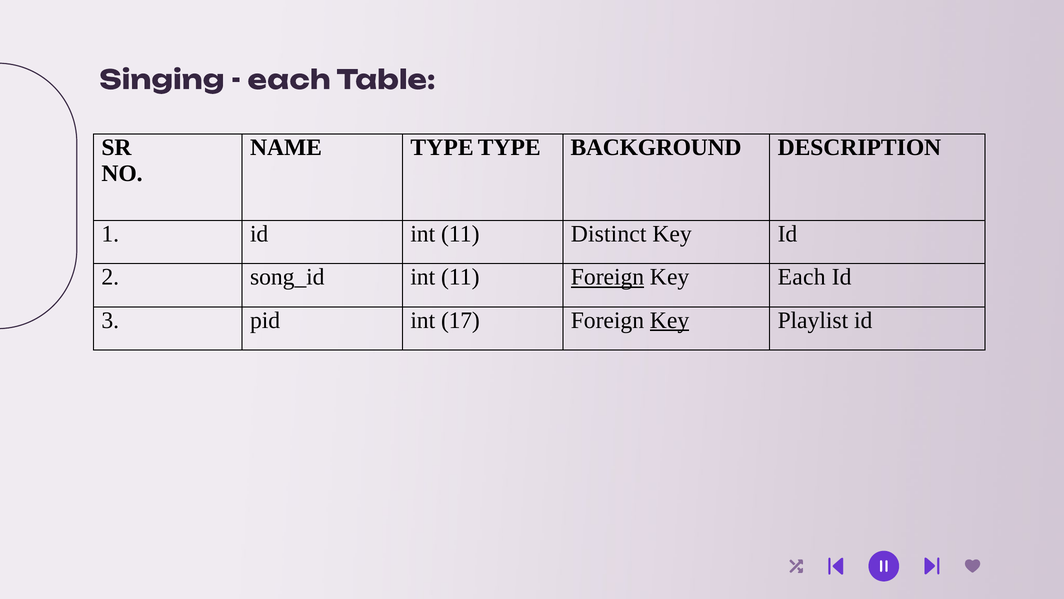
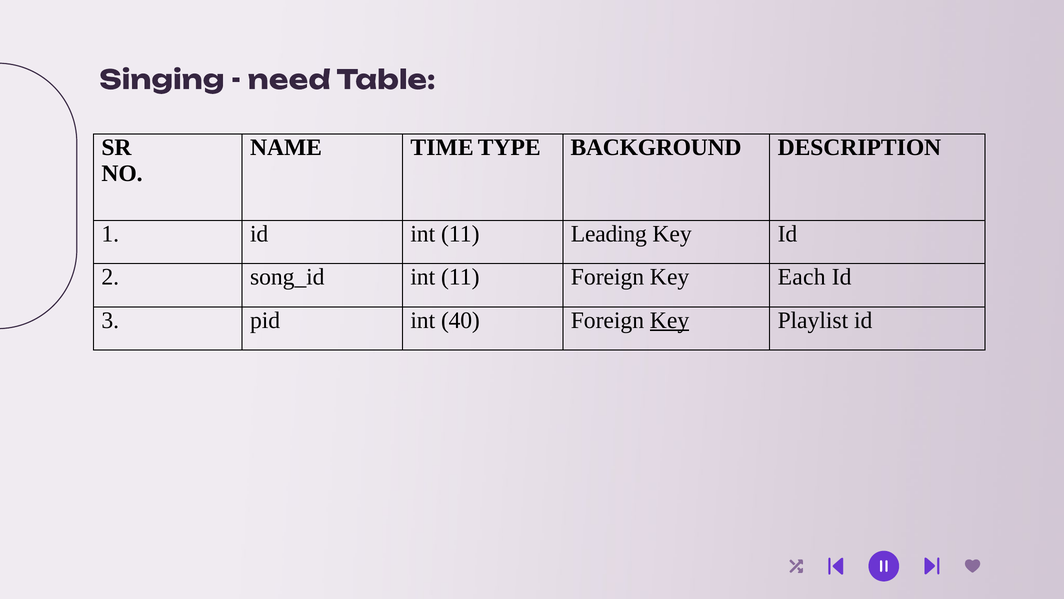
each at (289, 80): each -> need
NAME TYPE: TYPE -> TIME
Distinct: Distinct -> Leading
Foreign at (608, 277) underline: present -> none
17: 17 -> 40
